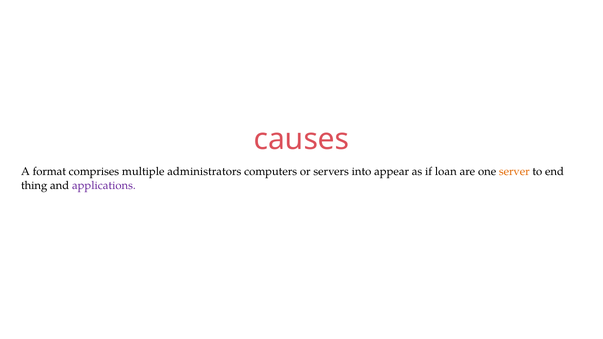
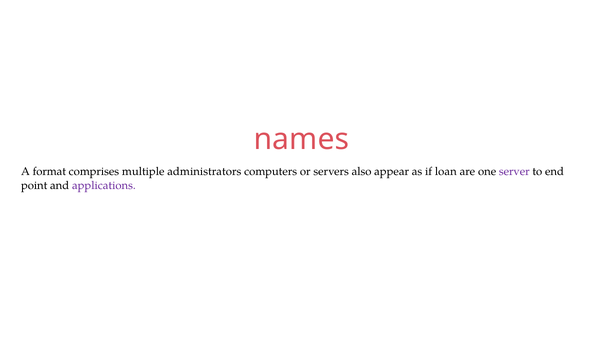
causes: causes -> names
into: into -> also
server colour: orange -> purple
thing: thing -> point
